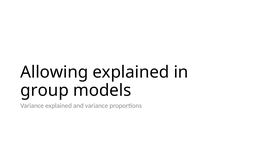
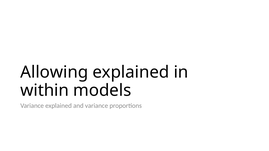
group: group -> within
